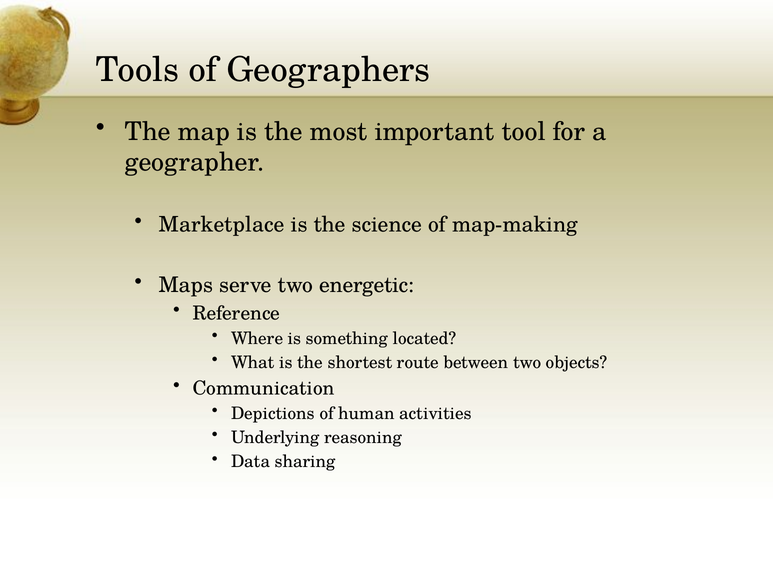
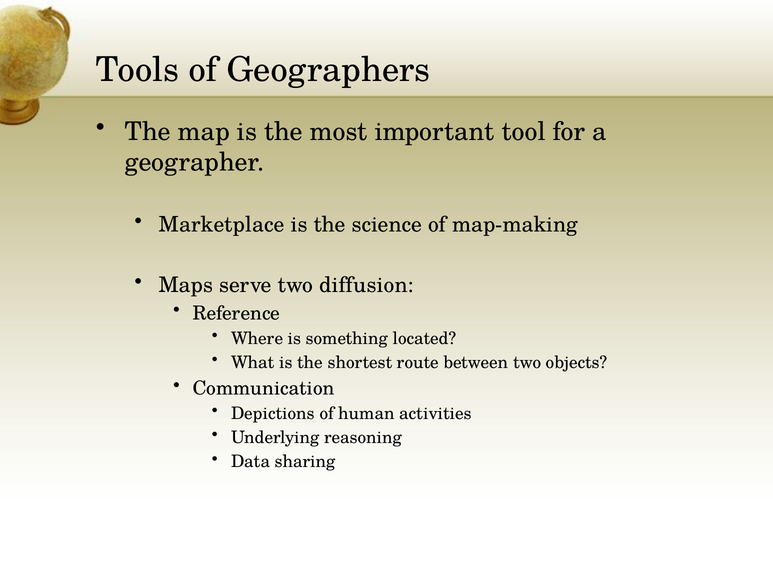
energetic: energetic -> diffusion
